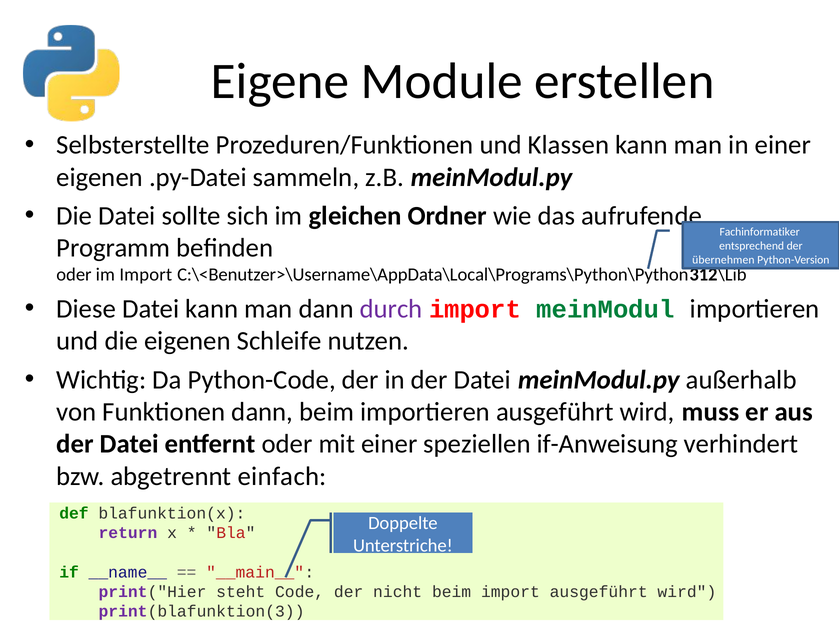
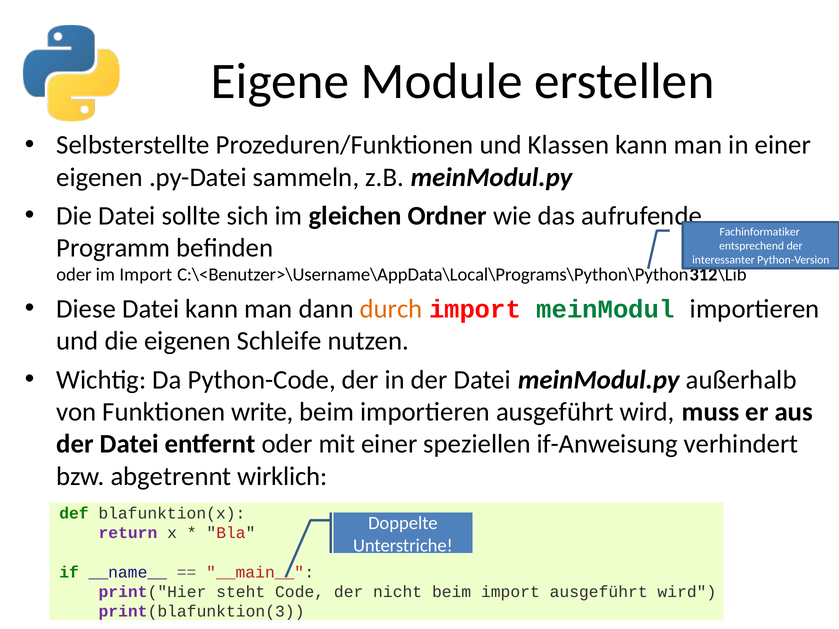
übernehmen: übernehmen -> interessanter
durch colour: purple -> orange
Funktionen dann: dann -> write
einfach: einfach -> wirklich
